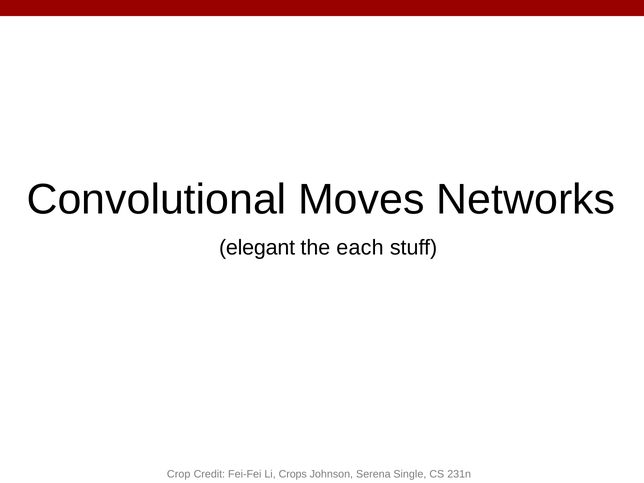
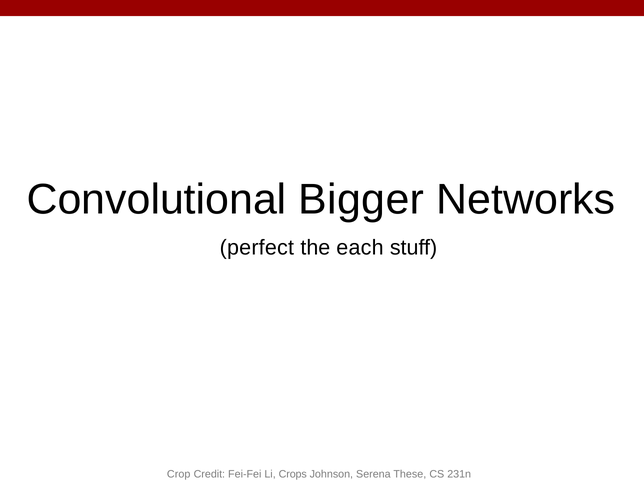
Moves: Moves -> Bigger
elegant: elegant -> perfect
Single: Single -> These
